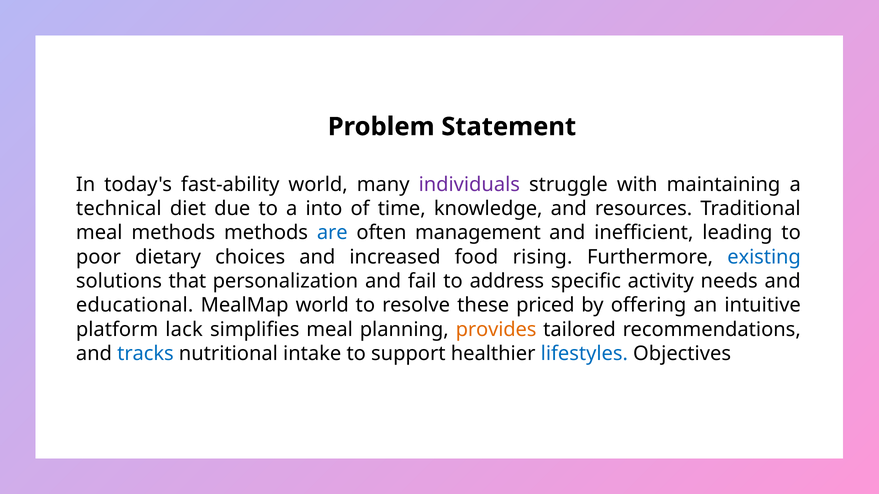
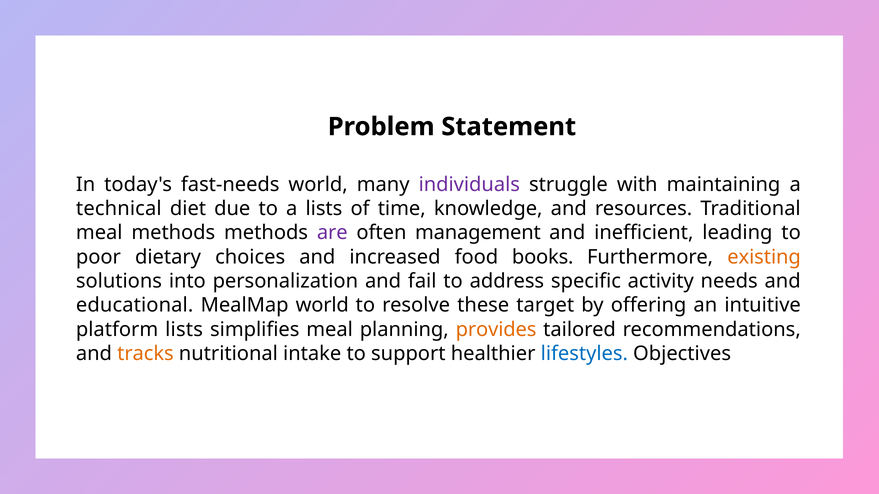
fast-ability: fast-ability -> fast-needs
a into: into -> lists
are colour: blue -> purple
rising: rising -> books
existing colour: blue -> orange
that: that -> into
priced: priced -> target
platform lack: lack -> lists
tracks colour: blue -> orange
